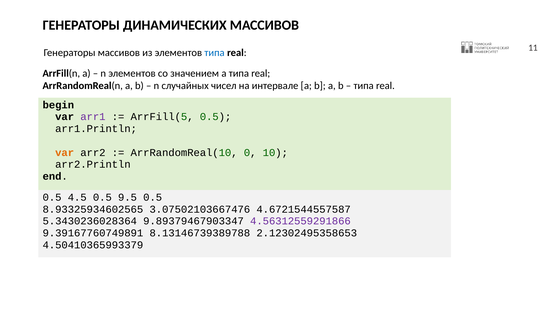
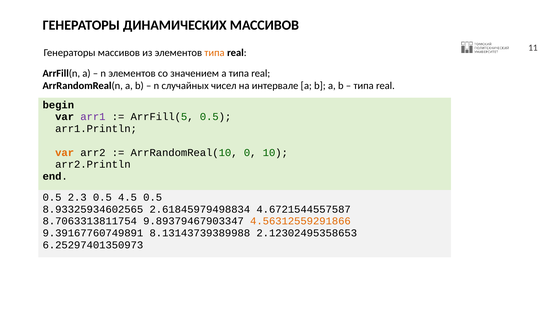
типа at (214, 53) colour: blue -> orange
4.5: 4.5 -> 2.3
9.5: 9.5 -> 4.5
3.07502103667476: 3.07502103667476 -> 2.61845979498834
5.3430236028364: 5.3430236028364 -> 8.7063313811754
4.56312559291866 colour: purple -> orange
8.13146739389788: 8.13146739389788 -> 8.13143739389988
4.50410365993379: 4.50410365993379 -> 6.25297401350973
